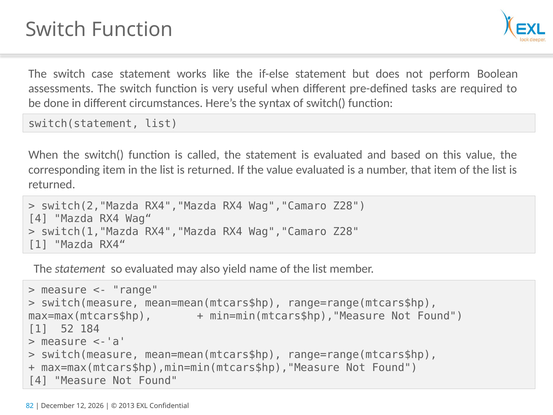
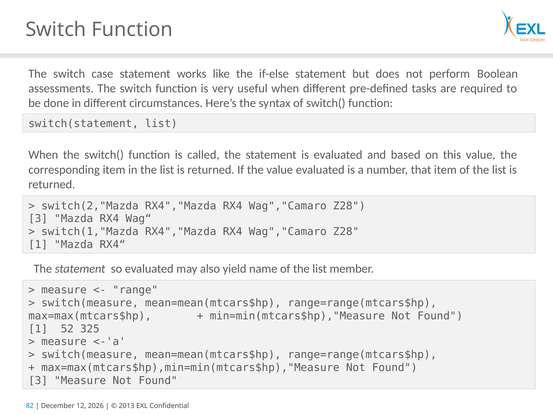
4 at (38, 219): 4 -> 3
184: 184 -> 325
4 at (38, 380): 4 -> 3
